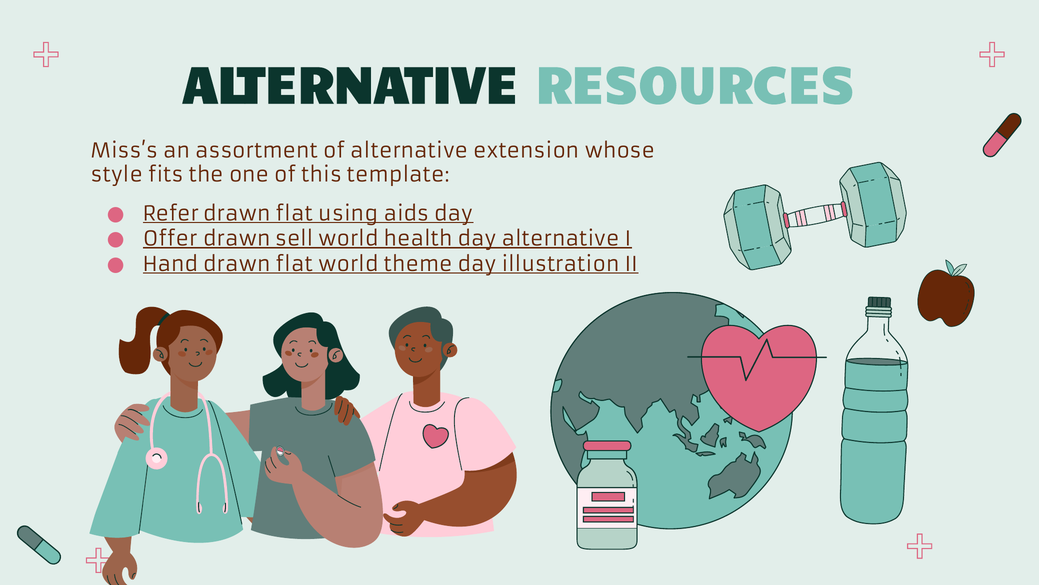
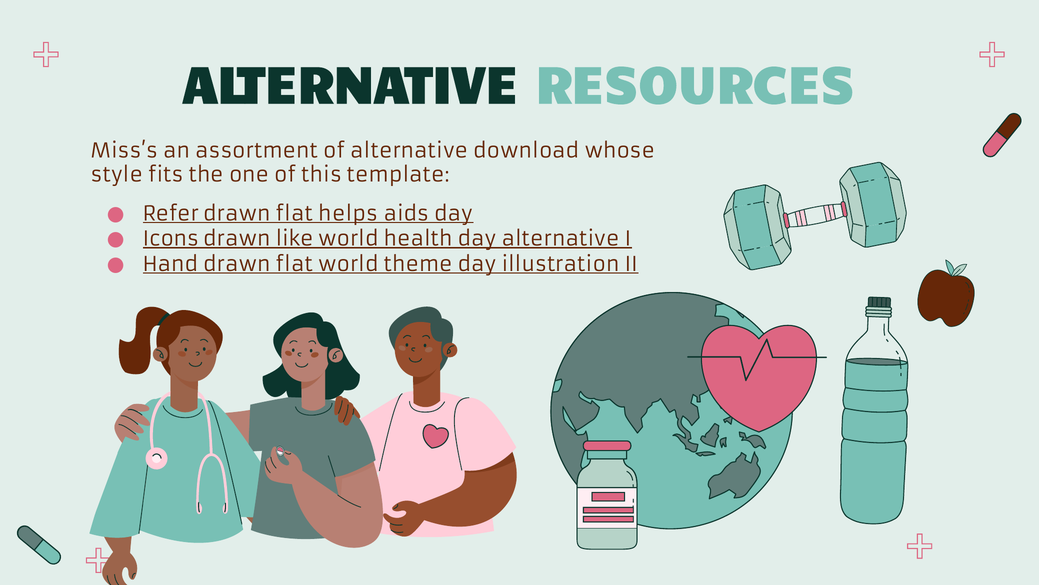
extension: extension -> download
using: using -> helps
Offer: Offer -> Icons
sell: sell -> like
